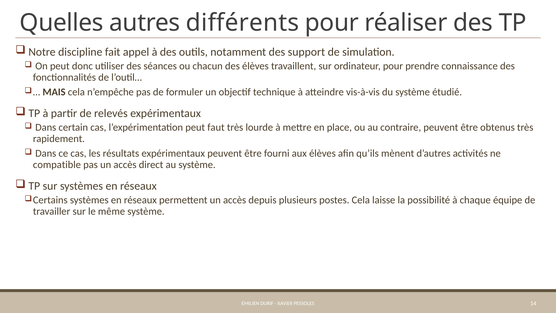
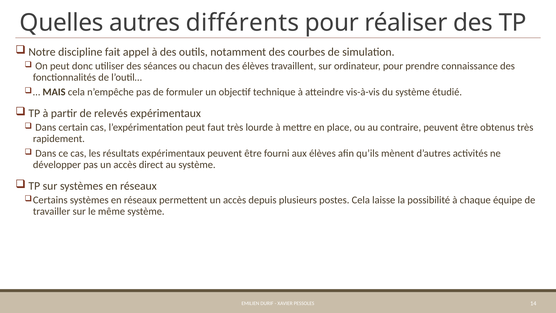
support: support -> courbes
compatible: compatible -> développer
